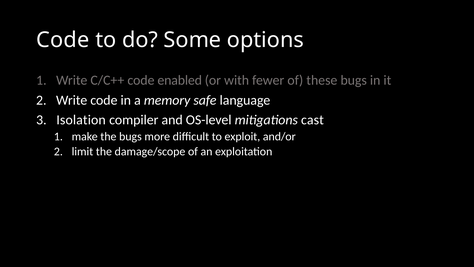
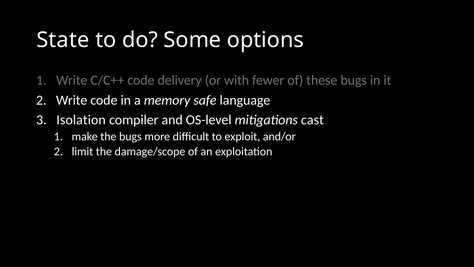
Code at (63, 40): Code -> State
enabled: enabled -> delivery
